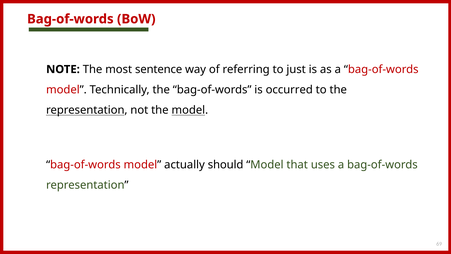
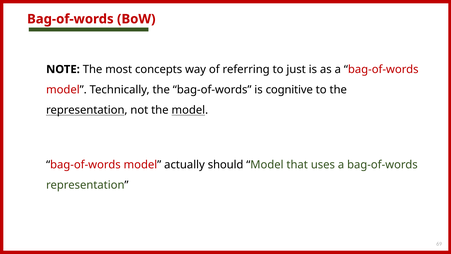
sentence: sentence -> concepts
occurred: occurred -> cognitive
